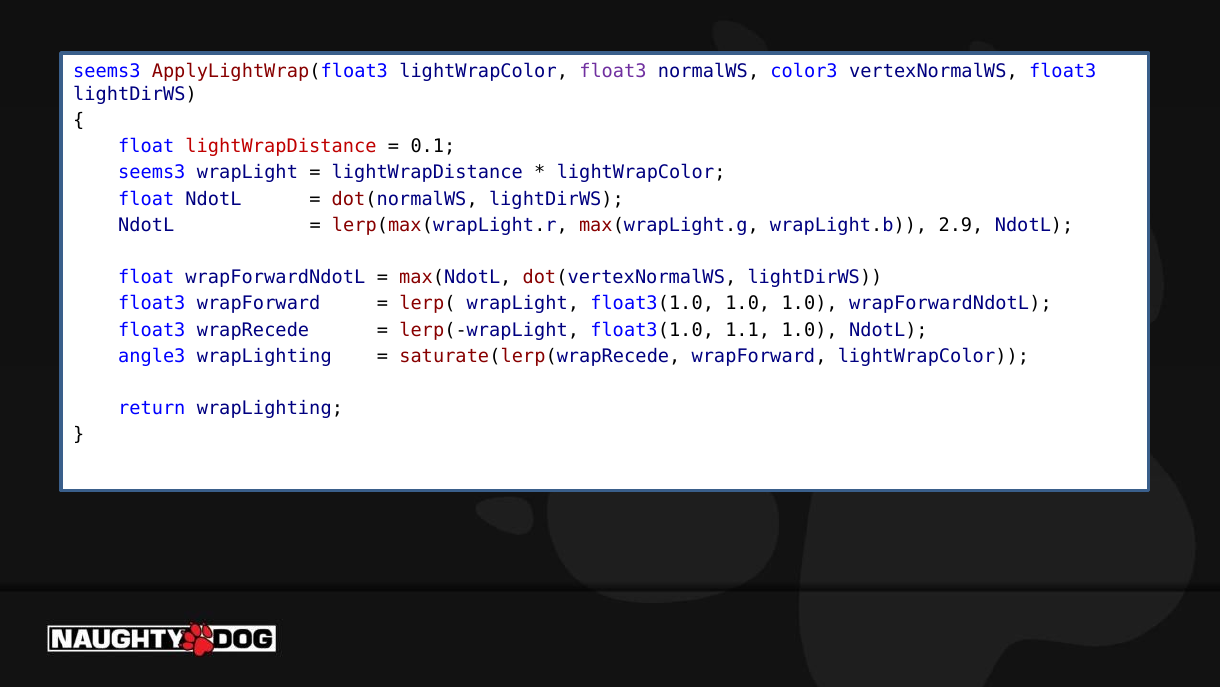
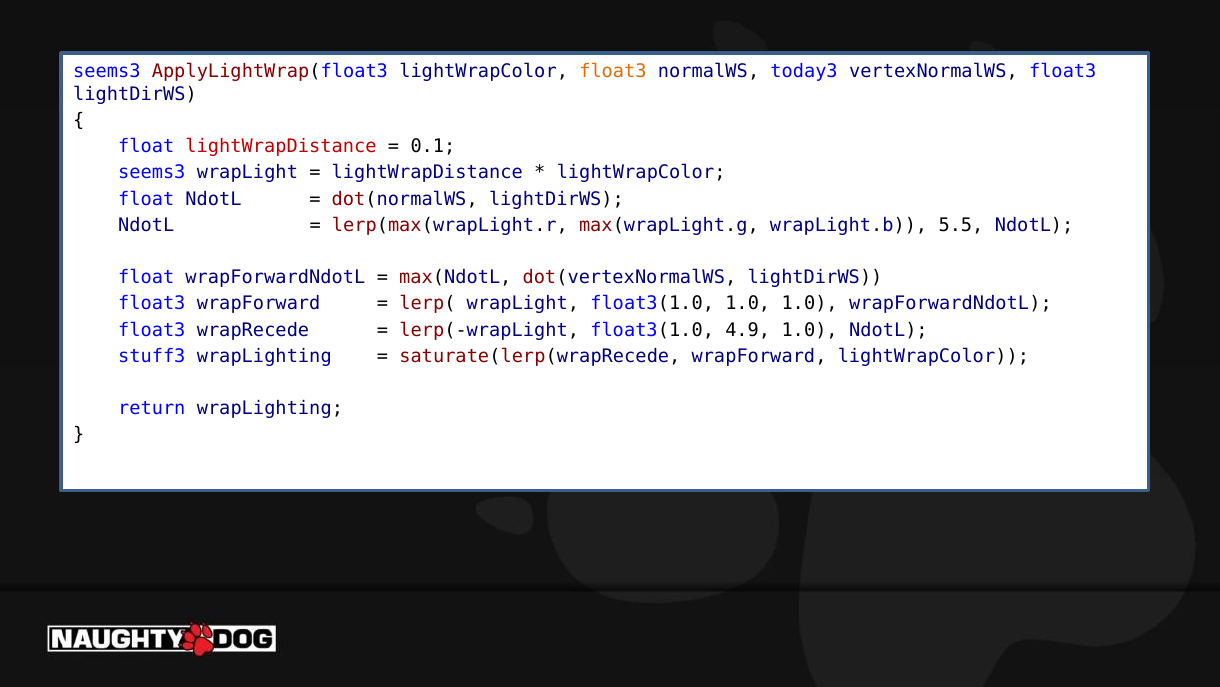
float3 at (613, 72) colour: purple -> orange
color3: color3 -> today3
2.9: 2.9 -> 5.5
1.1: 1.1 -> 4.9
angle3: angle3 -> stuff3
